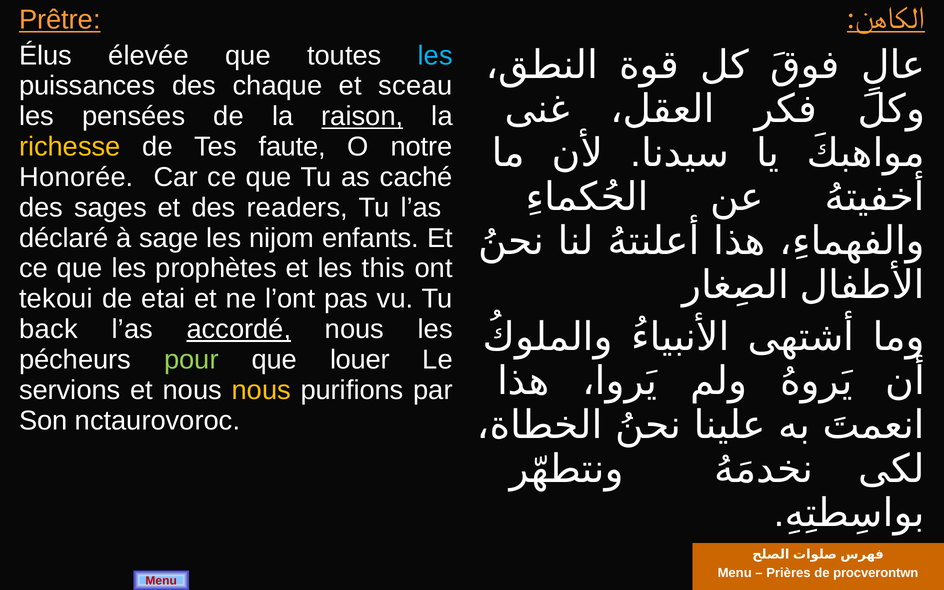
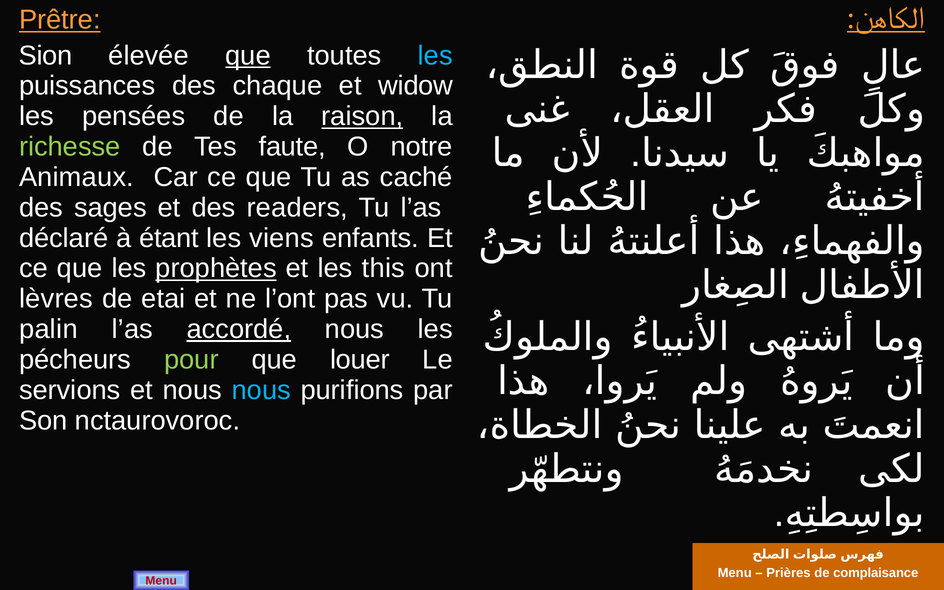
Élus: Élus -> Sion
que at (248, 56) underline: none -> present
sceau: sceau -> widow
richesse colour: yellow -> light green
Honorée: Honorée -> Animaux
sage: sage -> étant
nijom: nijom -> viens
prophètes underline: none -> present
tekoui: tekoui -> lèvres
back: back -> palin
nous at (261, 390) colour: yellow -> light blue
procverontwn: procverontwn -> complaisance
